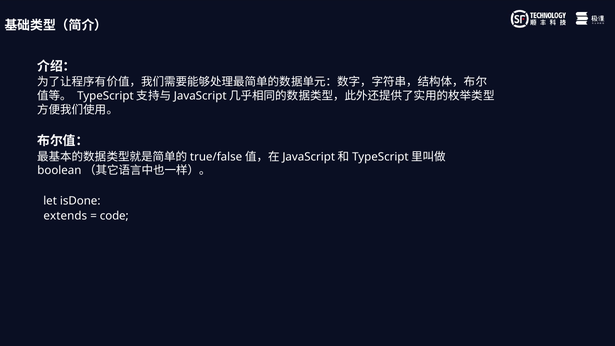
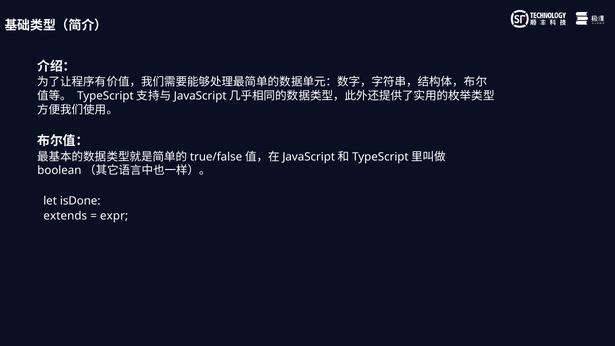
code: code -> expr
